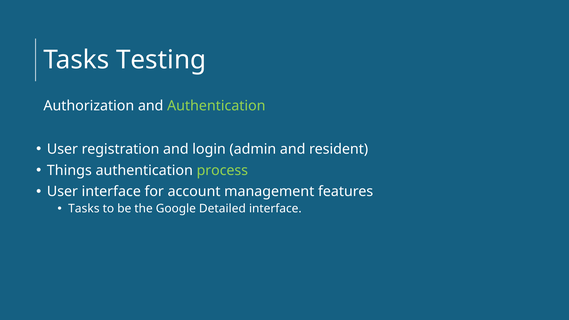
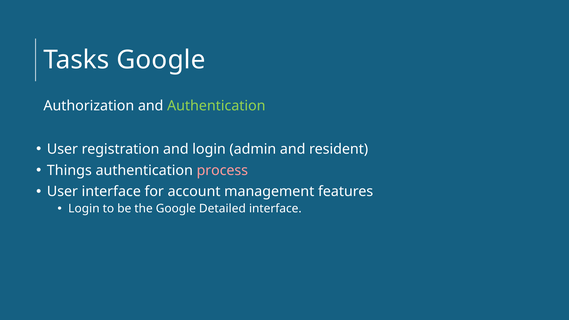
Tasks Testing: Testing -> Google
process colour: light green -> pink
Tasks at (84, 209): Tasks -> Login
